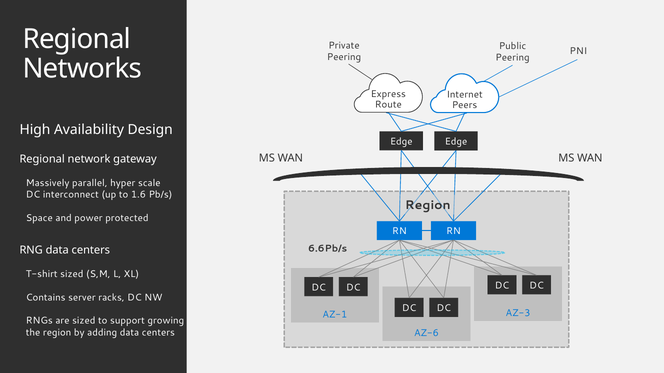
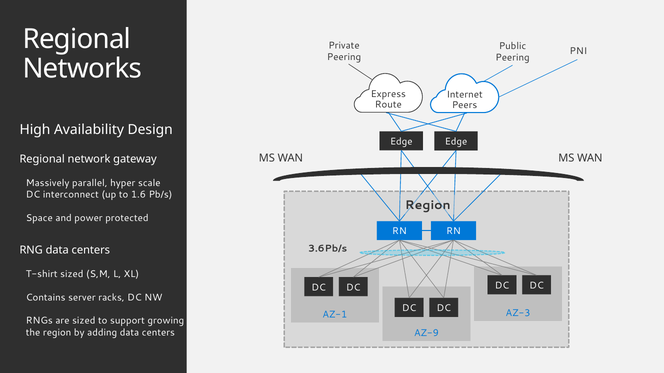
6.6Pb/s: 6.6Pb/s -> 3.6Pb/s
AZ-6: AZ-6 -> AZ-9
